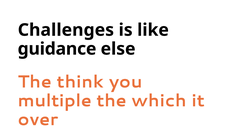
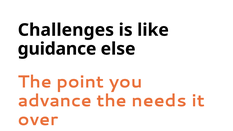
think: think -> point
multiple: multiple -> advance
which: which -> needs
